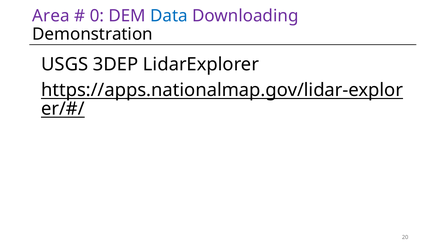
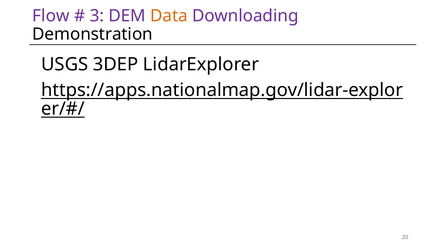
Area: Area -> Flow
0: 0 -> 3
Data colour: blue -> orange
